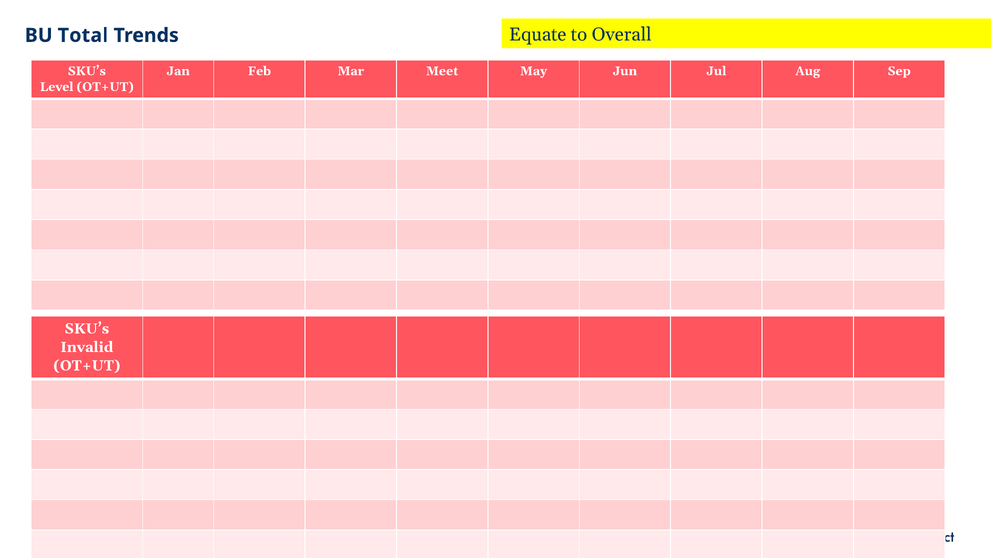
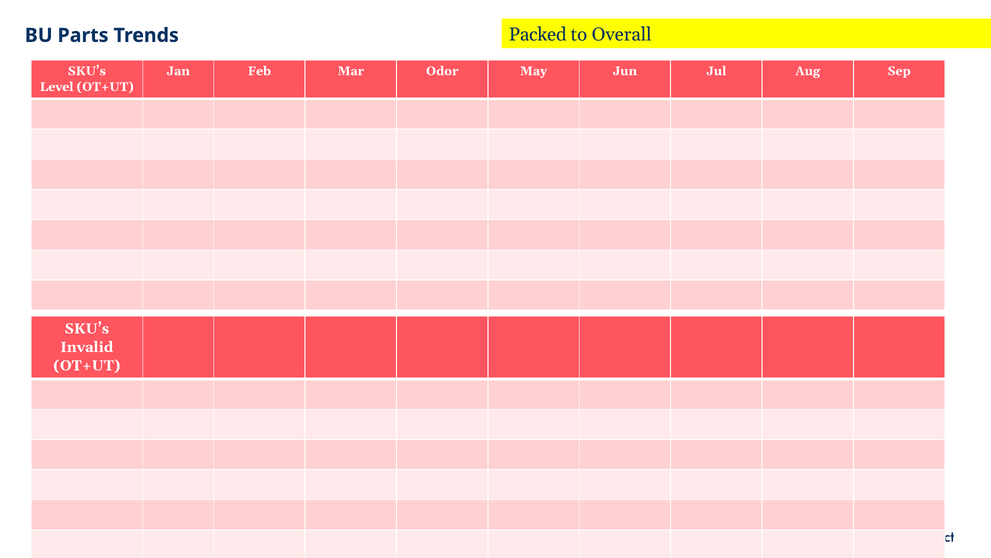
Equate: Equate -> Packed
Total: Total -> Parts
Meet: Meet -> Odor
